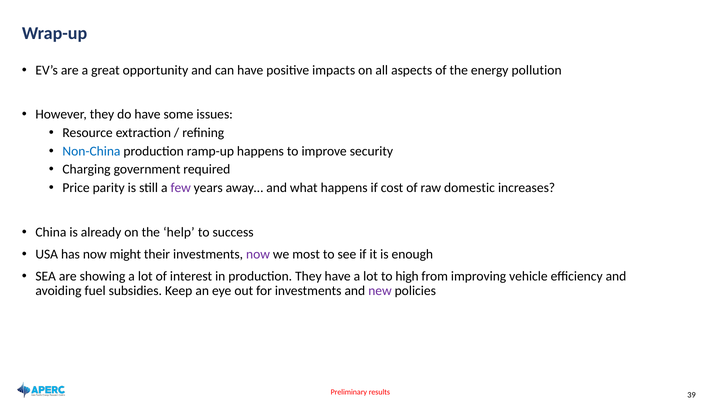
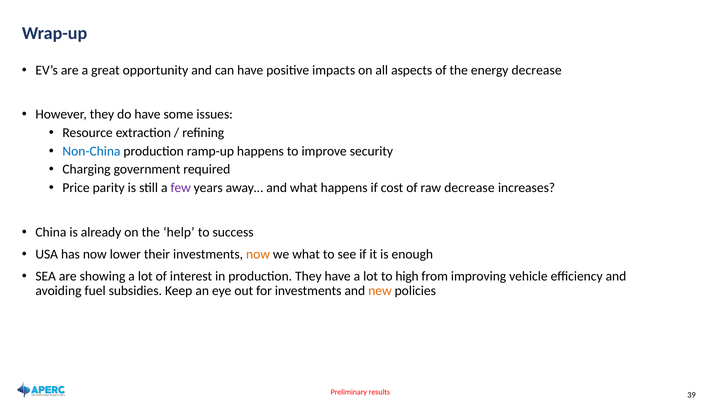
energy pollution: pollution -> decrease
raw domestic: domestic -> decrease
might: might -> lower
now at (258, 254) colour: purple -> orange
we most: most -> what
new colour: purple -> orange
